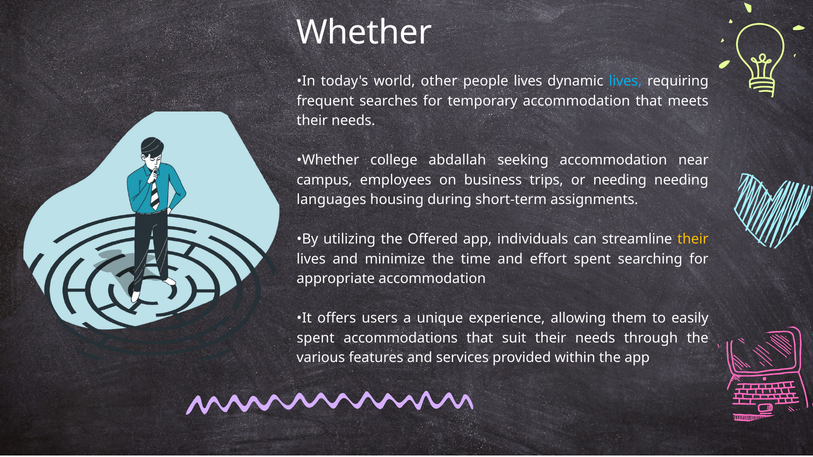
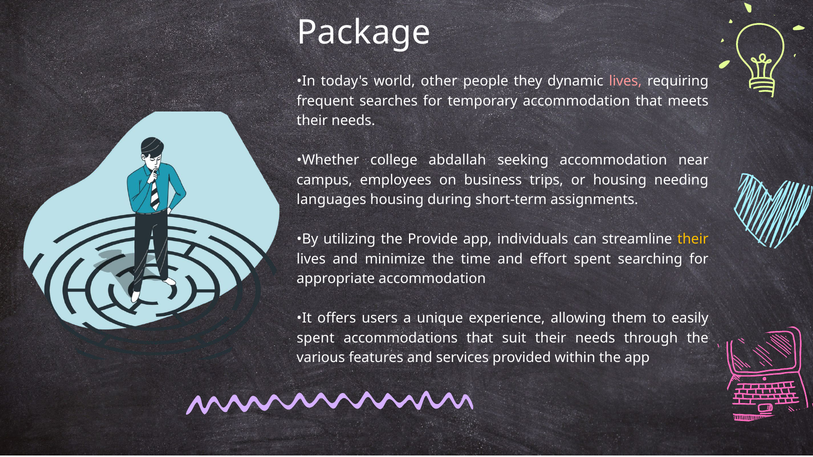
Whether at (364, 33): Whether -> Package
people lives: lives -> they
lives at (625, 81) colour: light blue -> pink
or needing: needing -> housing
Offered: Offered -> Provide
